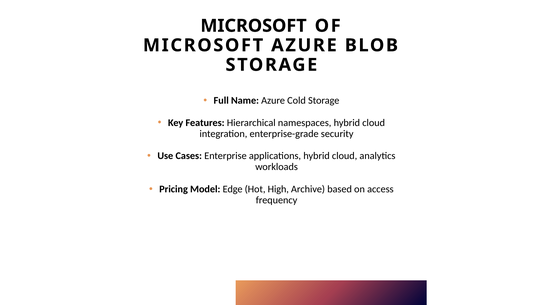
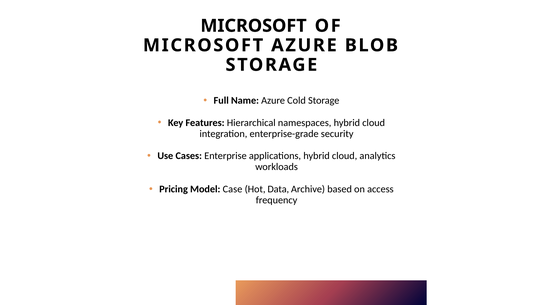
Edge: Edge -> Case
High: High -> Data
